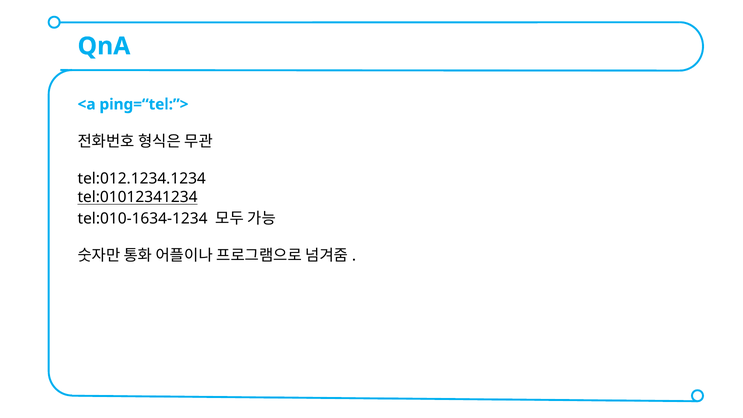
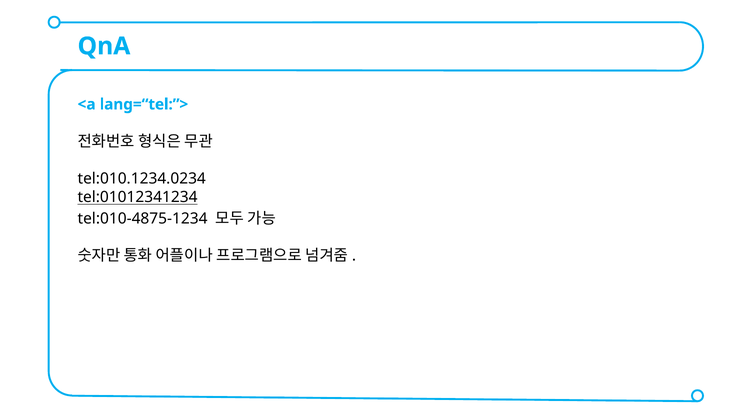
ping=“tel:”>: ping=“tel:”> -> lang=“tel:”>
tel:012.1234.1234: tel:012.1234.1234 -> tel:010.1234.0234
tel:010-1634-1234: tel:010-1634-1234 -> tel:010-4875-1234
